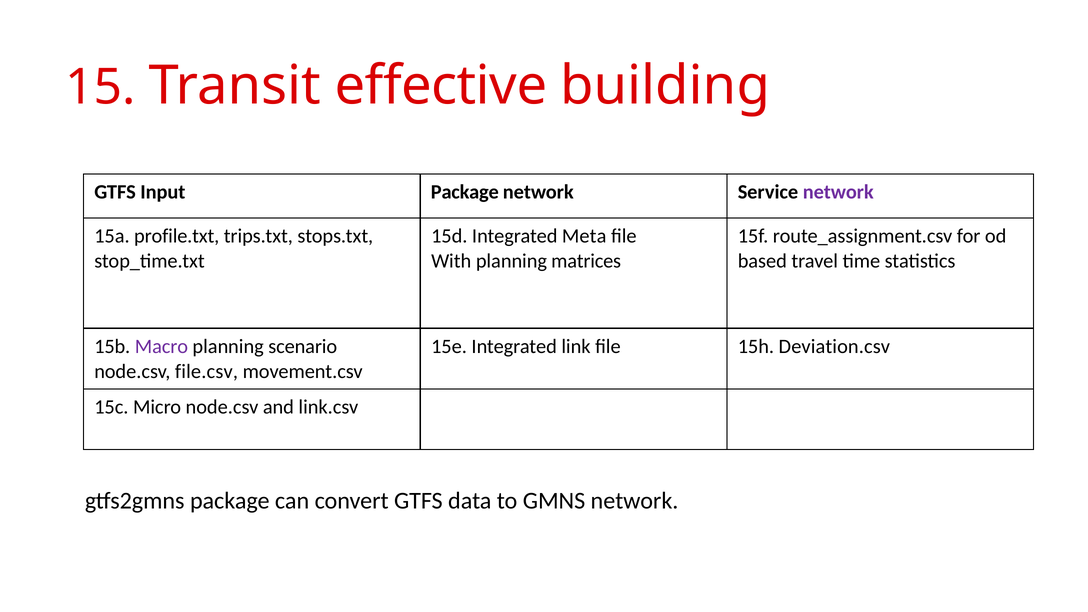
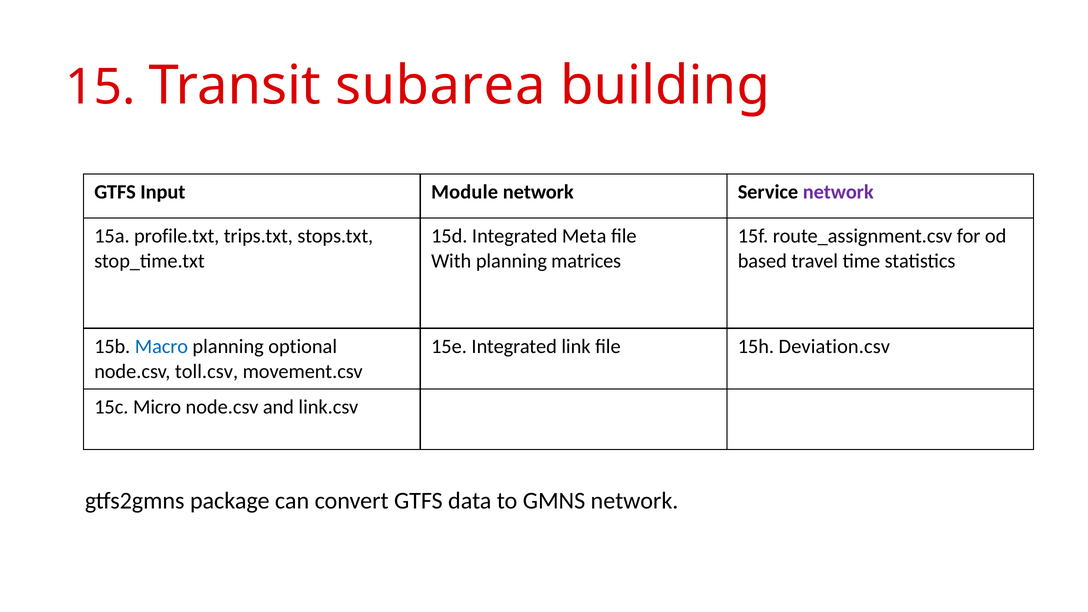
effective: effective -> subarea
Input Package: Package -> Module
Macro colour: purple -> blue
scenario: scenario -> optional
file.csv: file.csv -> toll.csv
